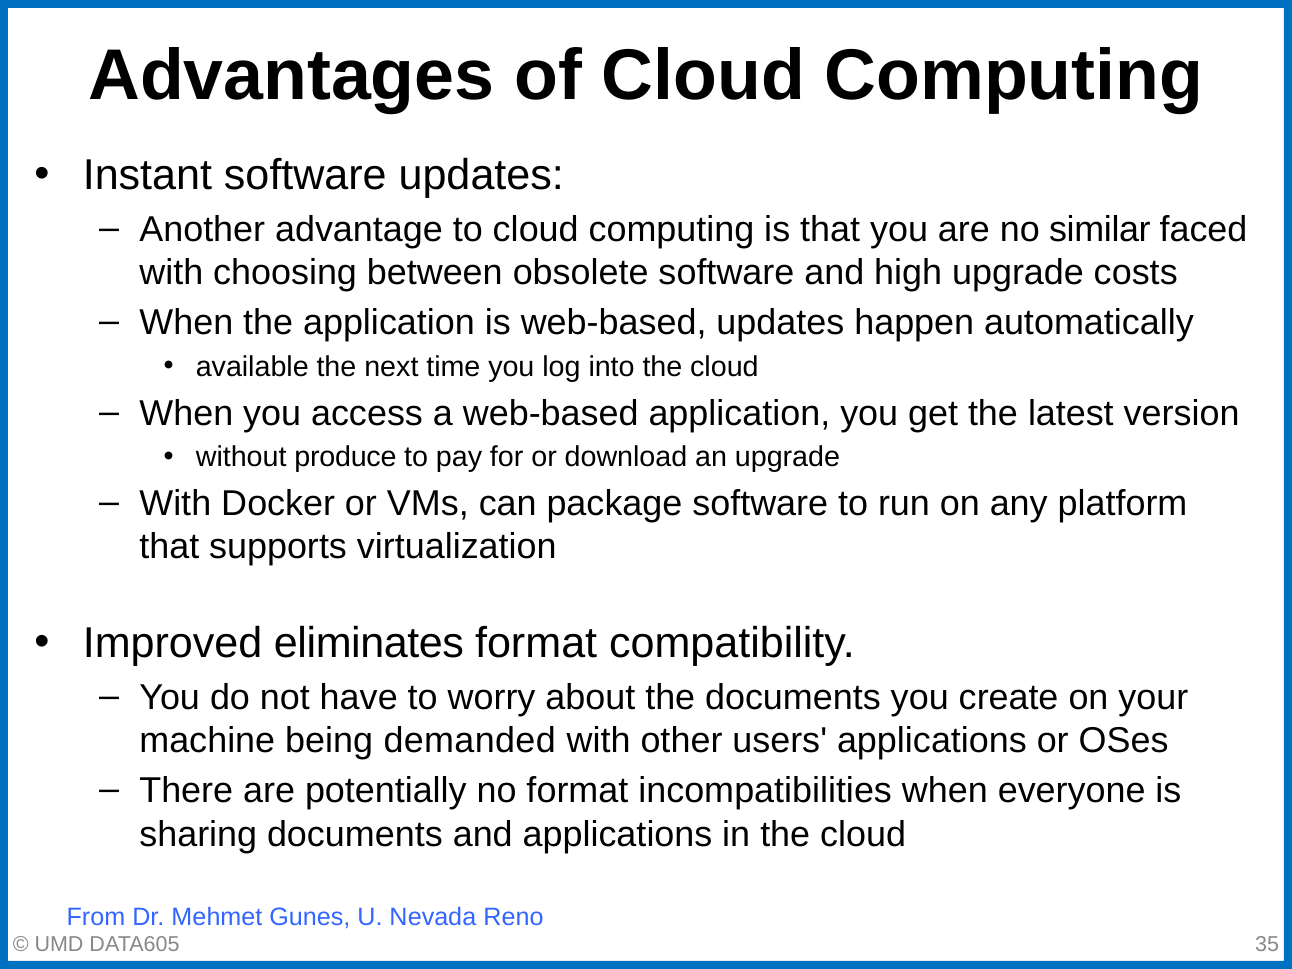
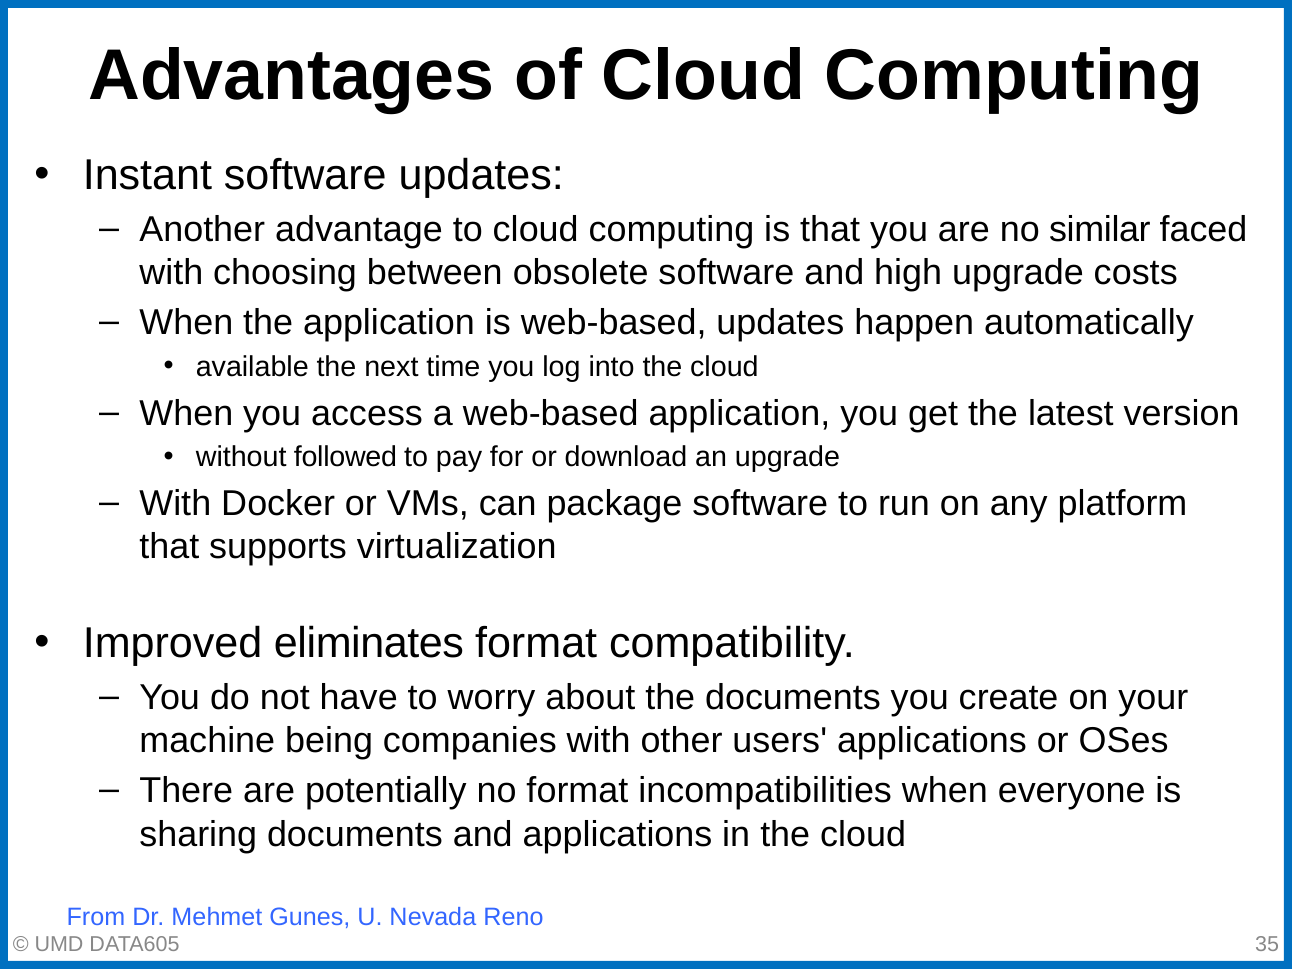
produce: produce -> followed
demanded: demanded -> companies
